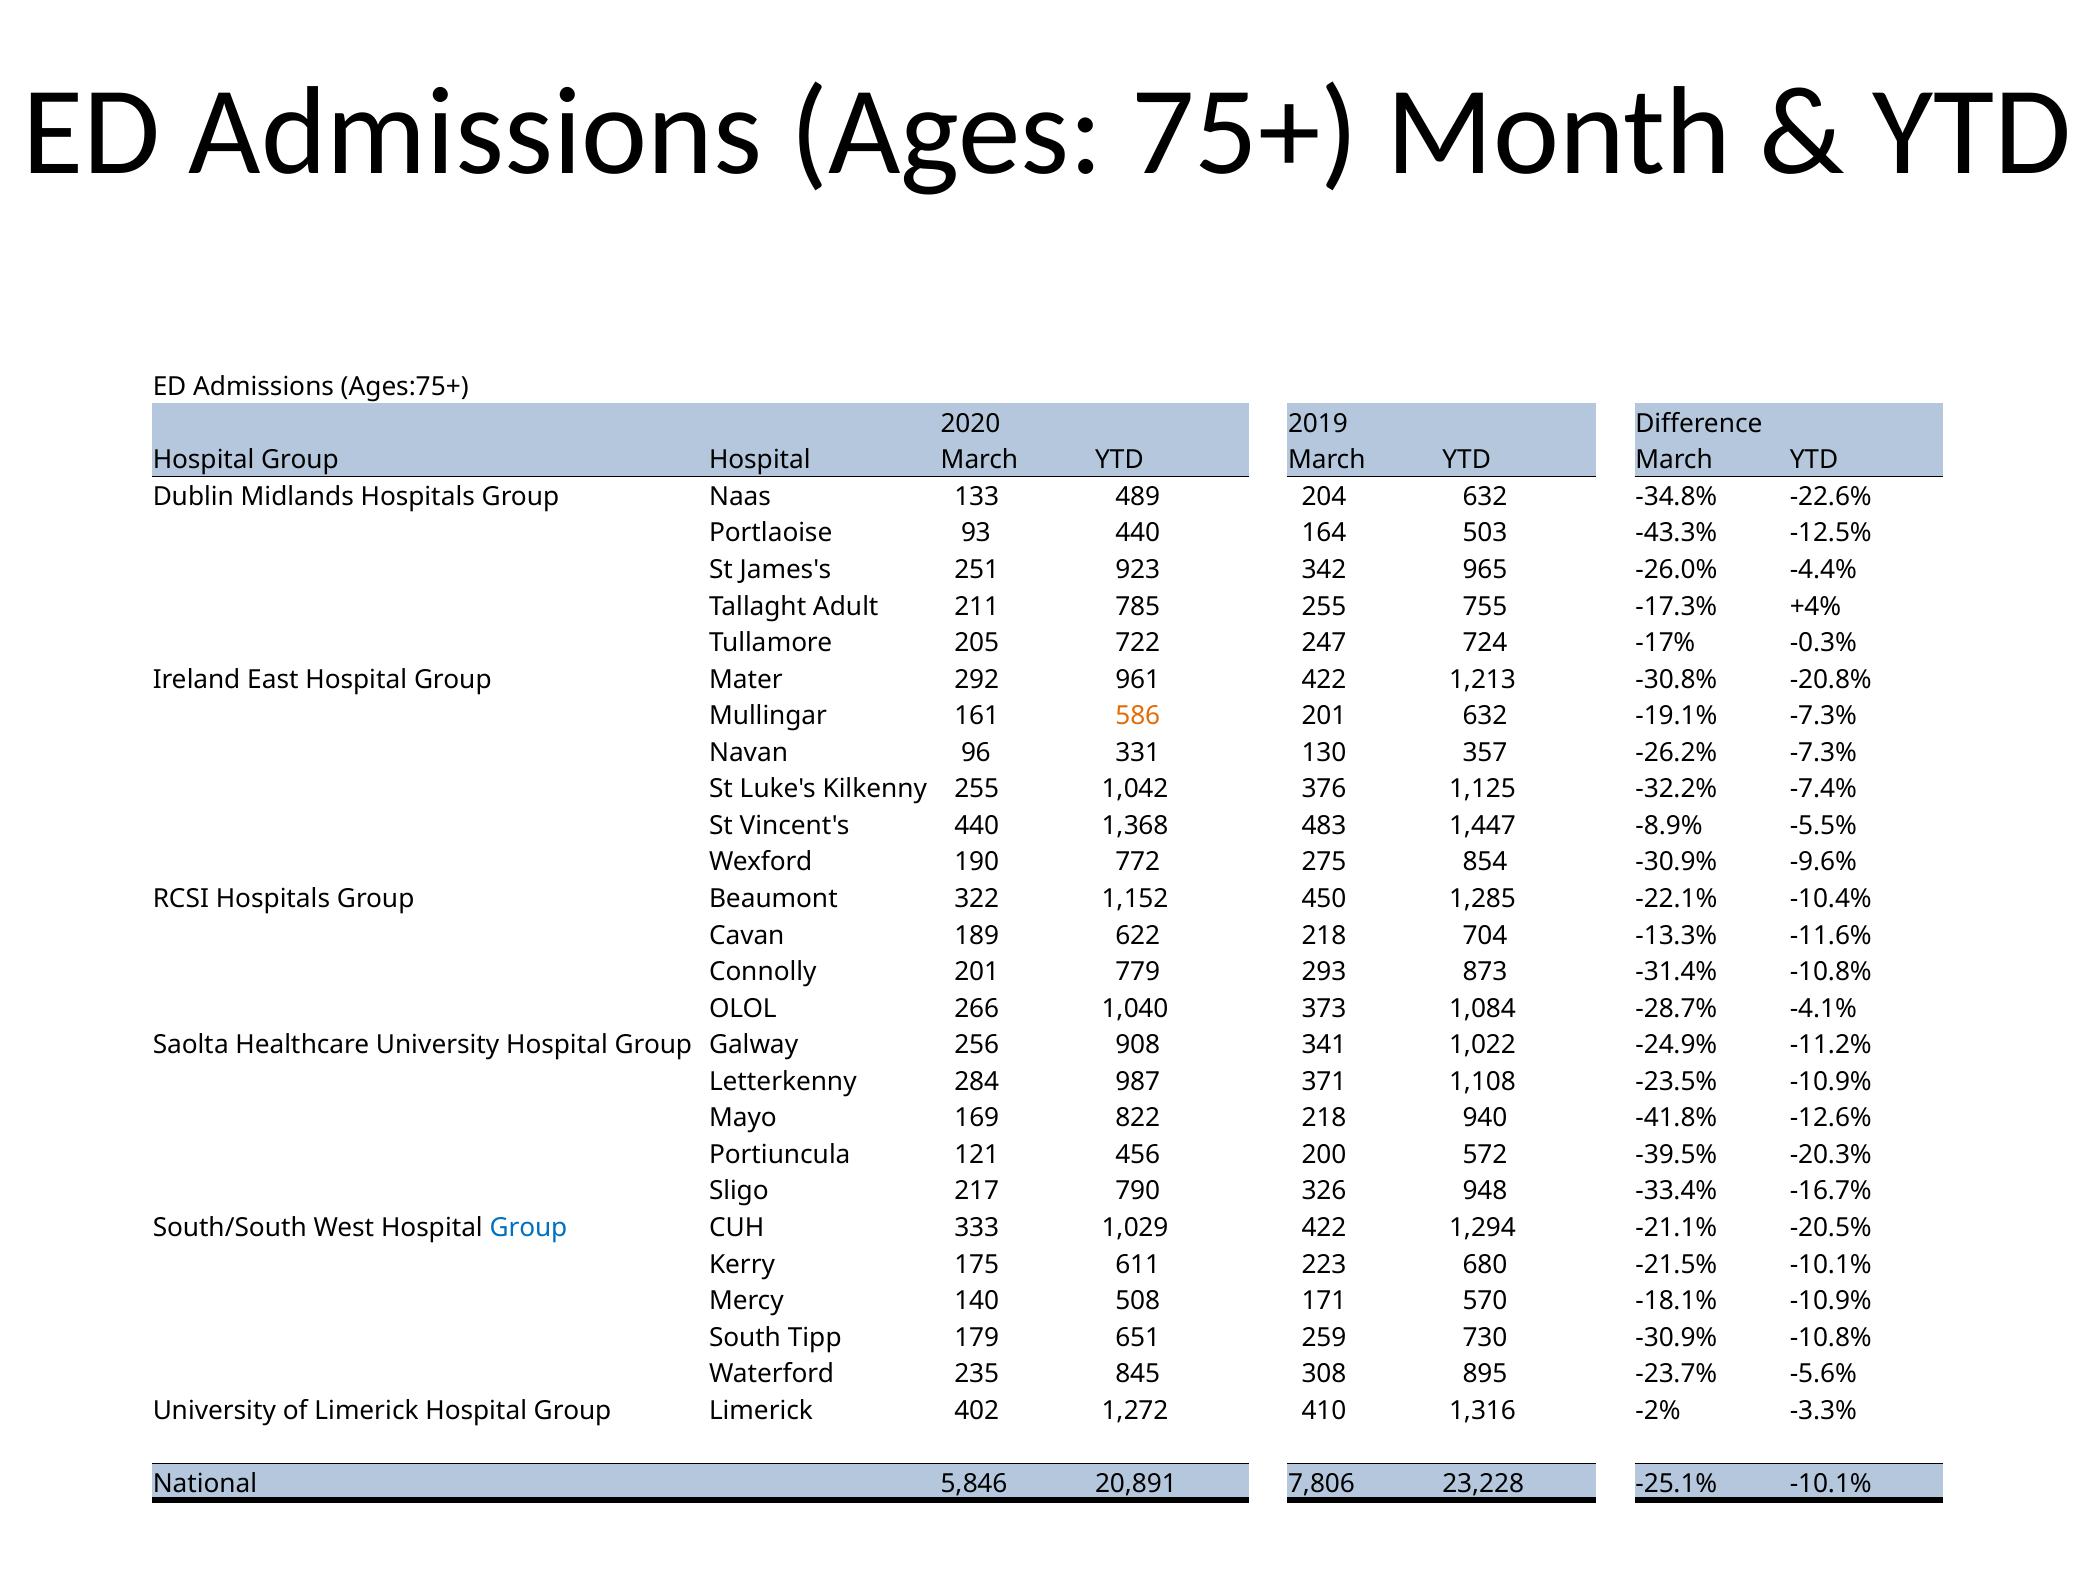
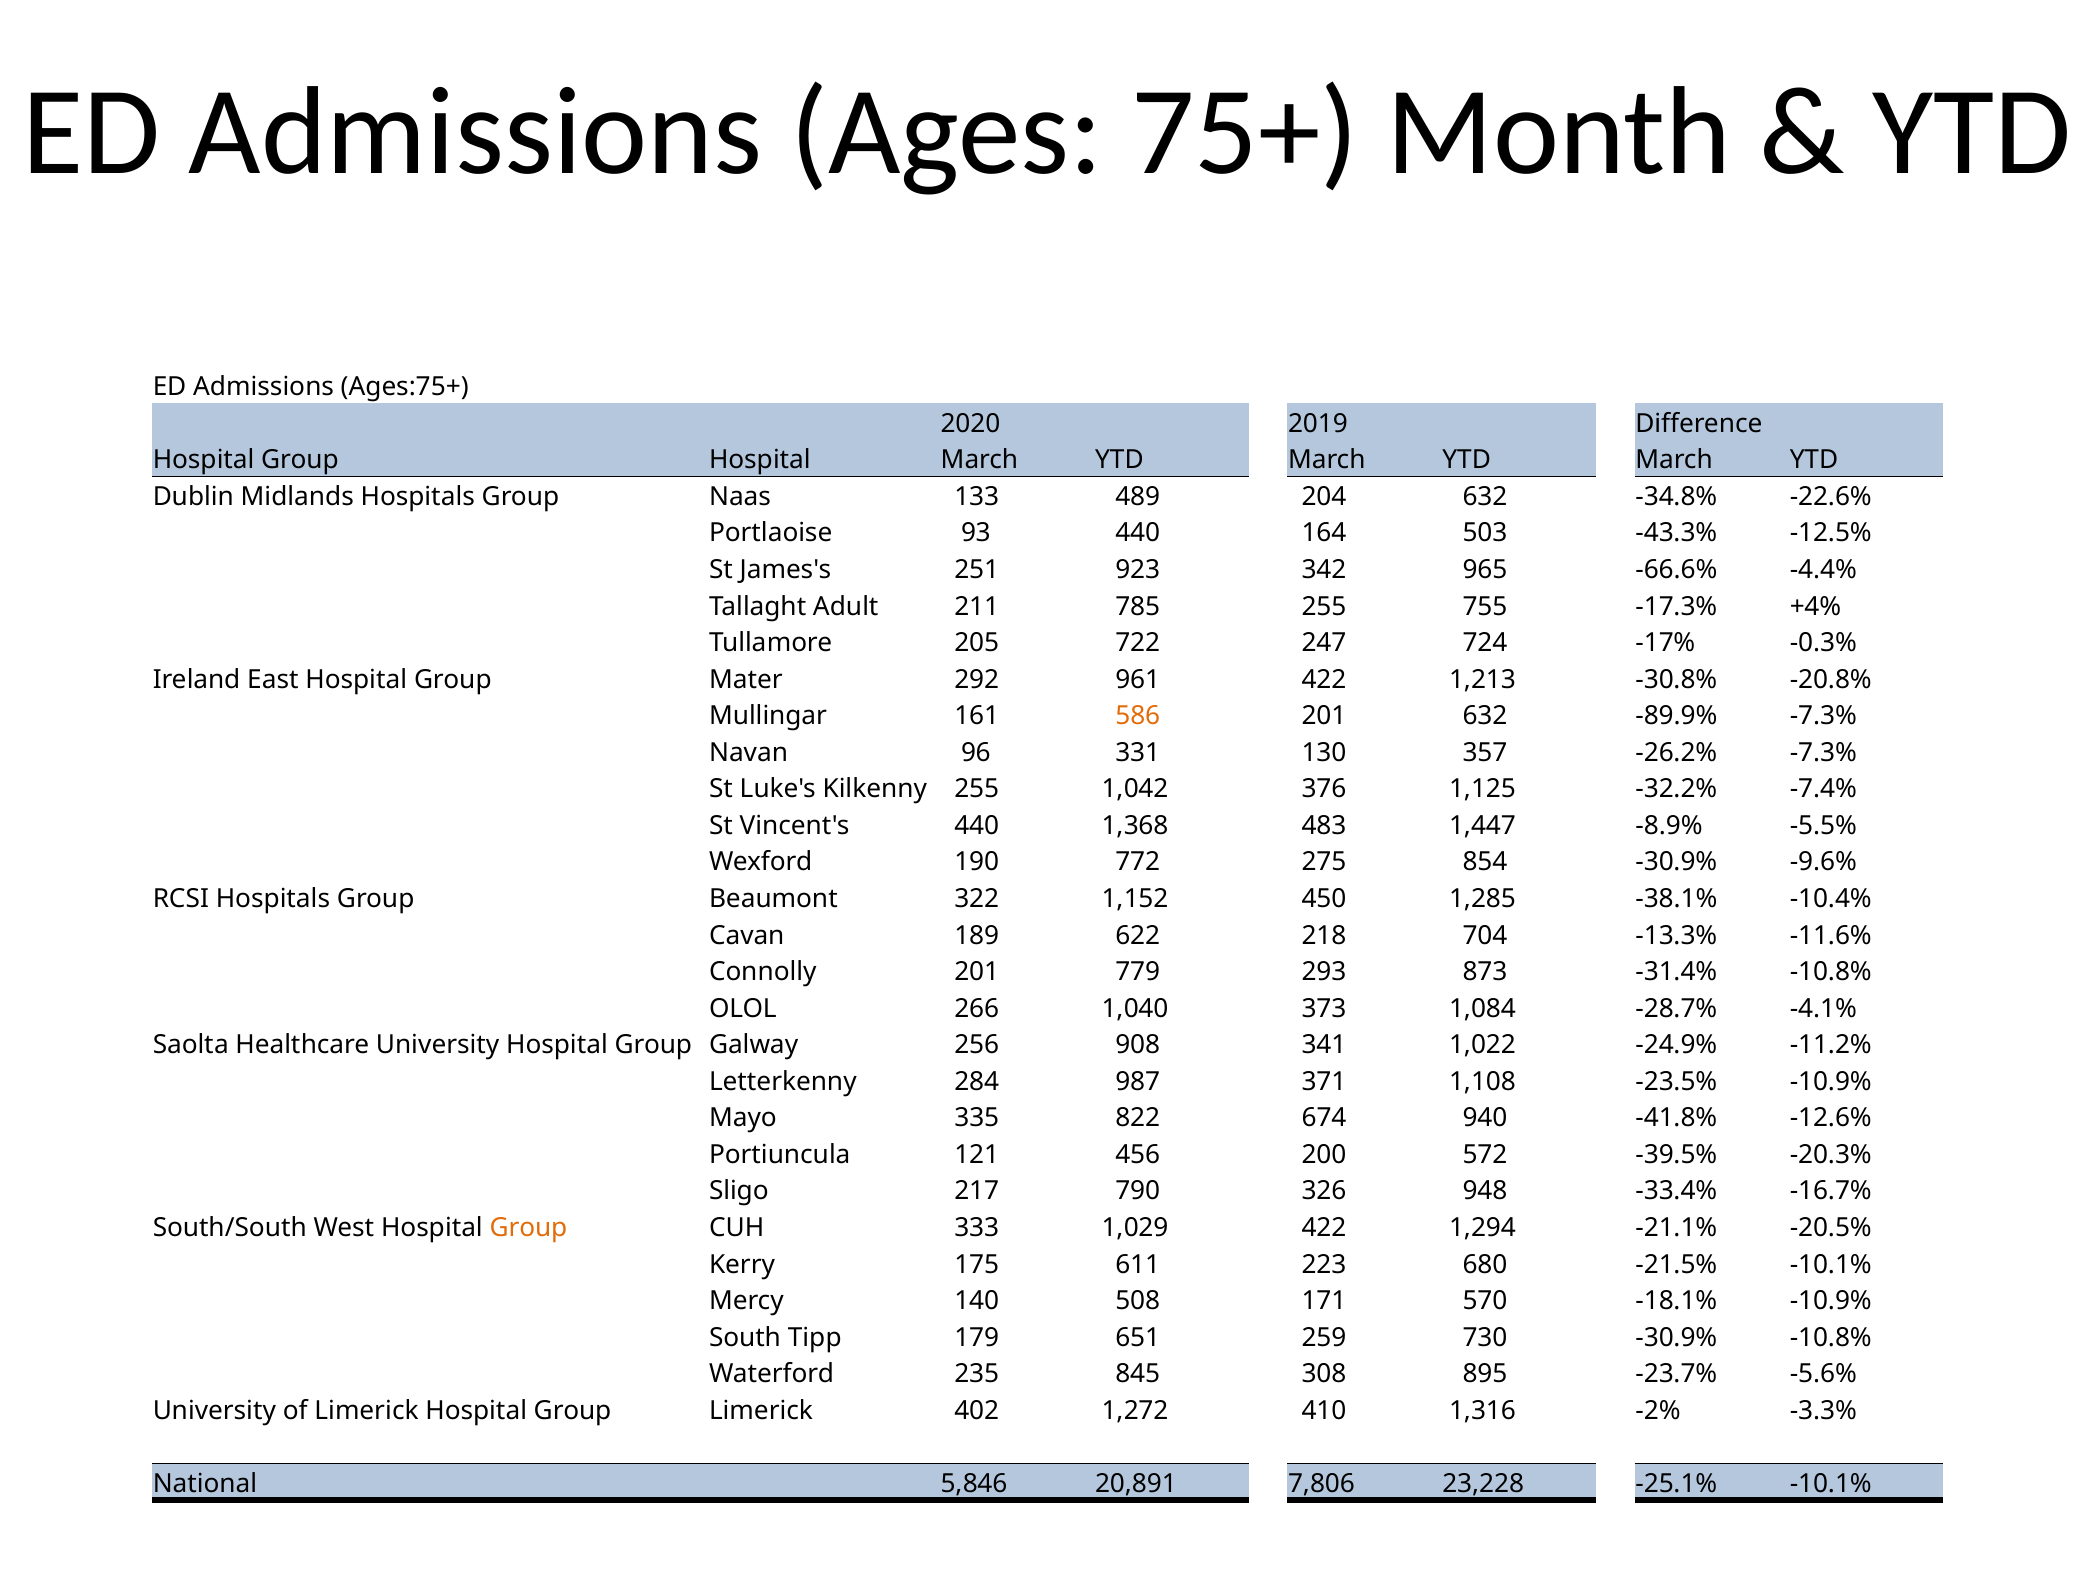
-26.0%: -26.0% -> -66.6%
-19.1%: -19.1% -> -89.9%
-22.1%: -22.1% -> -38.1%
169: 169 -> 335
822 218: 218 -> 674
Group at (528, 1228) colour: blue -> orange
